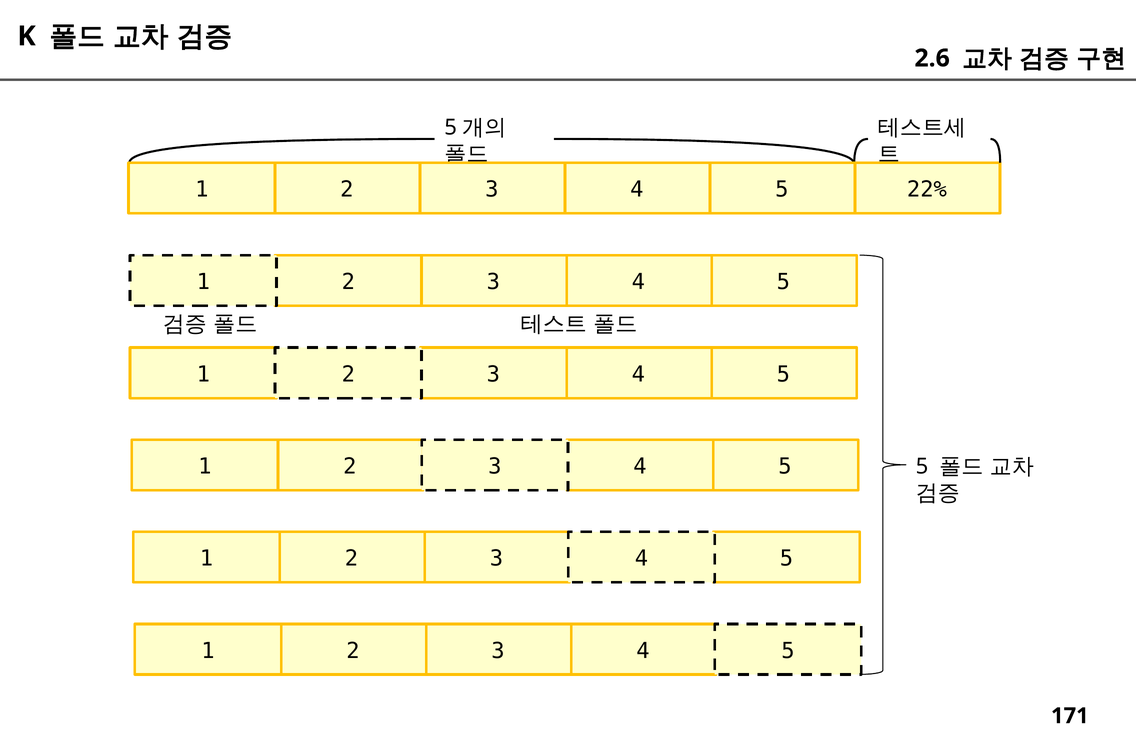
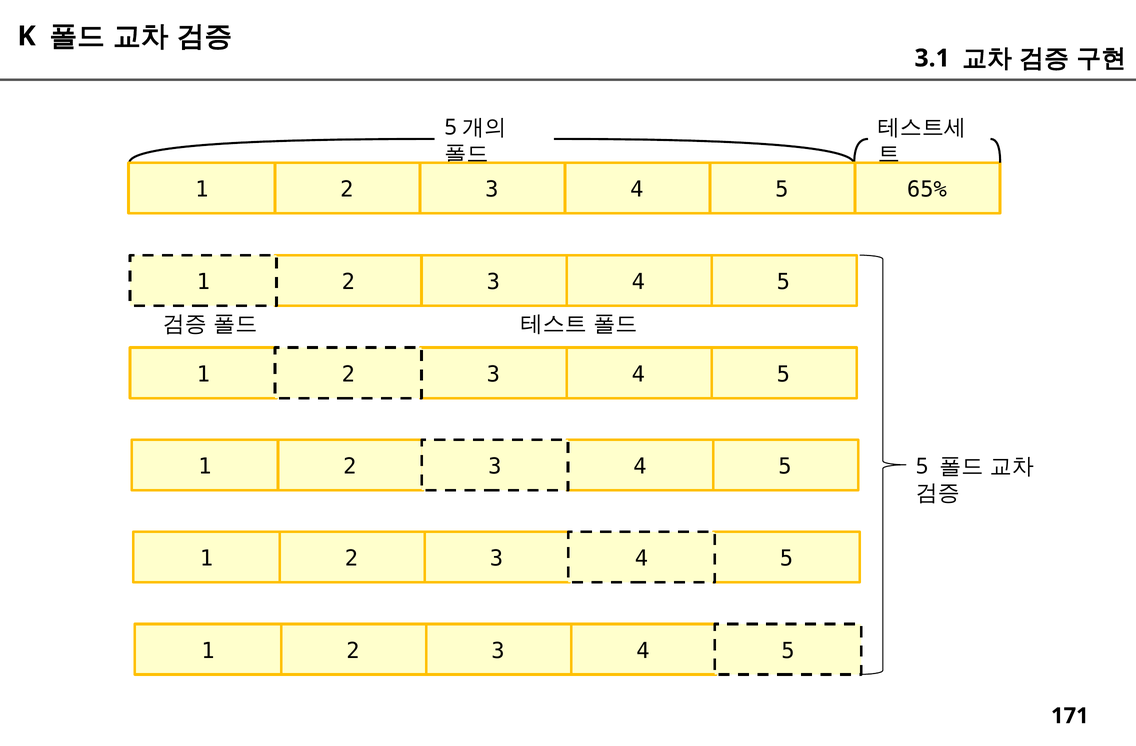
2.6: 2.6 -> 3.1
22%: 22% -> 65%
